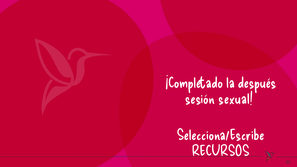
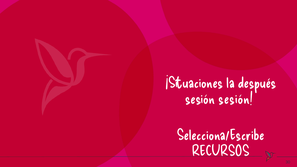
¡Completado: ¡Completado -> ¡Situaciones
sesión sexual: sexual -> sesión
